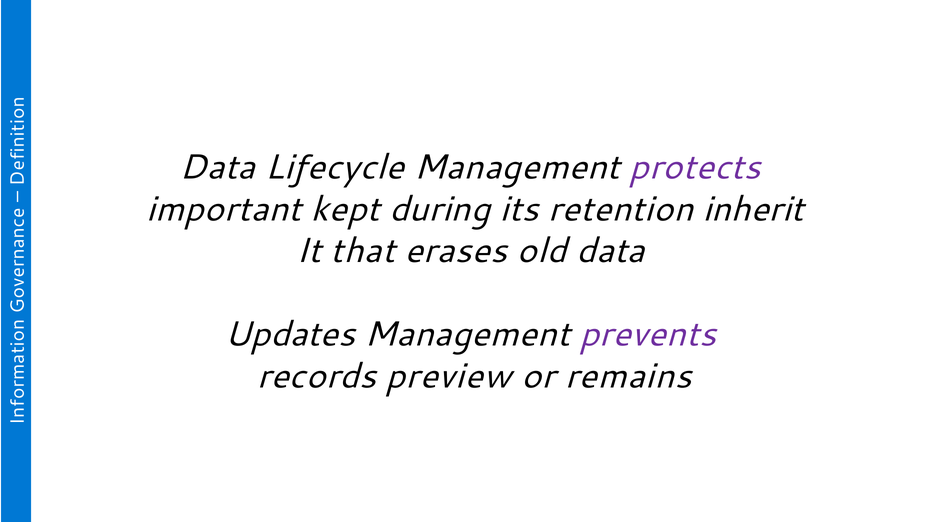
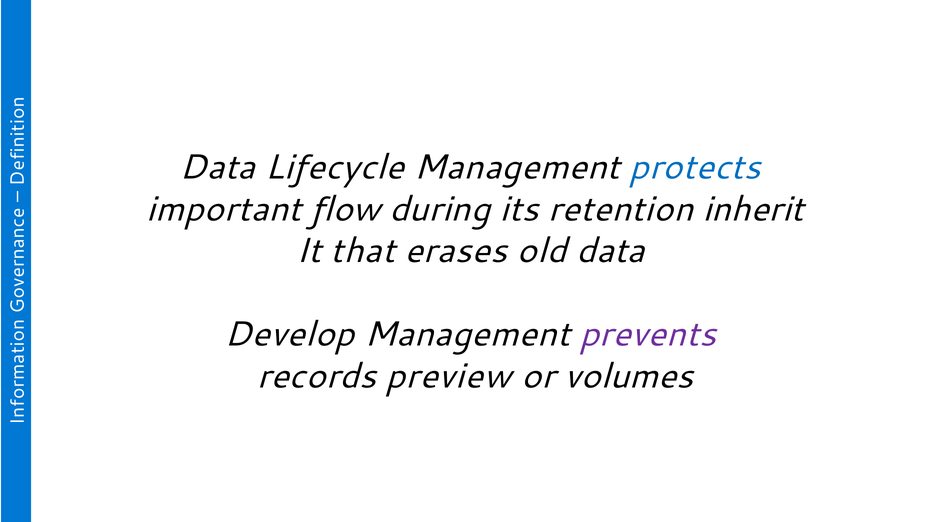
protects colour: purple -> blue
kept: kept -> flow
Updates: Updates -> Develop
remains: remains -> volumes
